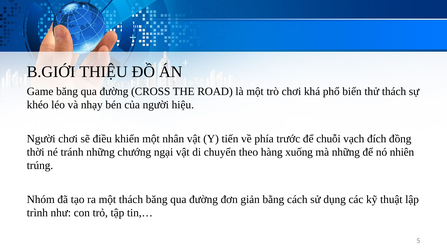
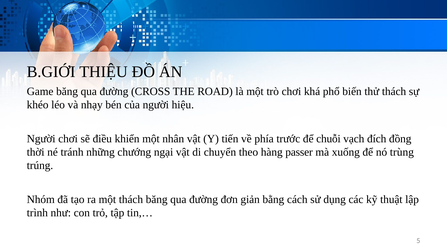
xuống: xuống -> passer
mà những: những -> xuống
nhiên: nhiên -> trùng
